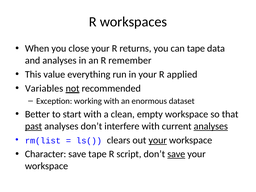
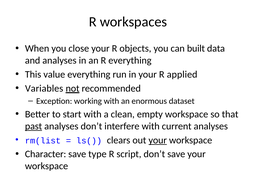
returns: returns -> objects
can tape: tape -> built
R remember: remember -> everything
analyses at (211, 126) underline: present -> none
save tape: tape -> type
save at (176, 154) underline: present -> none
